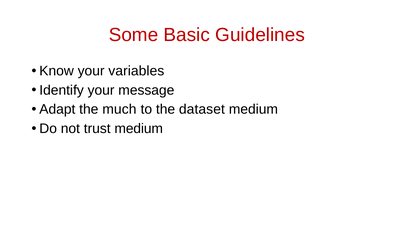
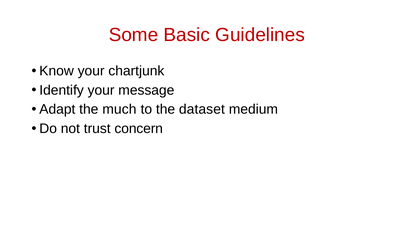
variables: variables -> chartjunk
trust medium: medium -> concern
